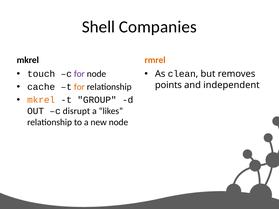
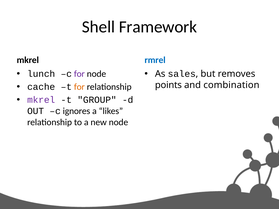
Companies: Companies -> Framework
rmrel colour: orange -> blue
touch: touch -> lunch
clean: clean -> sales
independent: independent -> combination
mkrel at (41, 100) colour: orange -> purple
disrupt: disrupt -> ignores
